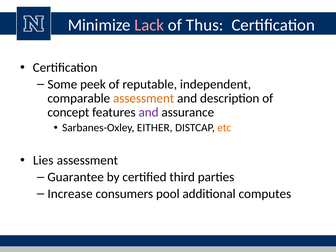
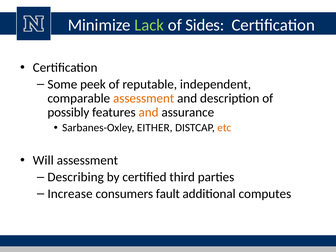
Lack colour: pink -> light green
Thus: Thus -> Sides
concept: concept -> possibly
and at (149, 112) colour: purple -> orange
Lies: Lies -> Will
Guarantee: Guarantee -> Describing
pool: pool -> fault
